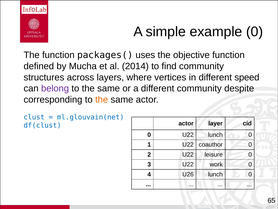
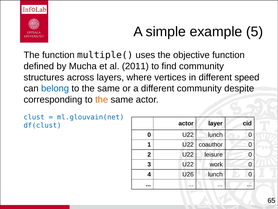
example 0: 0 -> 5
packages(: packages( -> multiple(
2014: 2014 -> 2011
belong colour: purple -> blue
